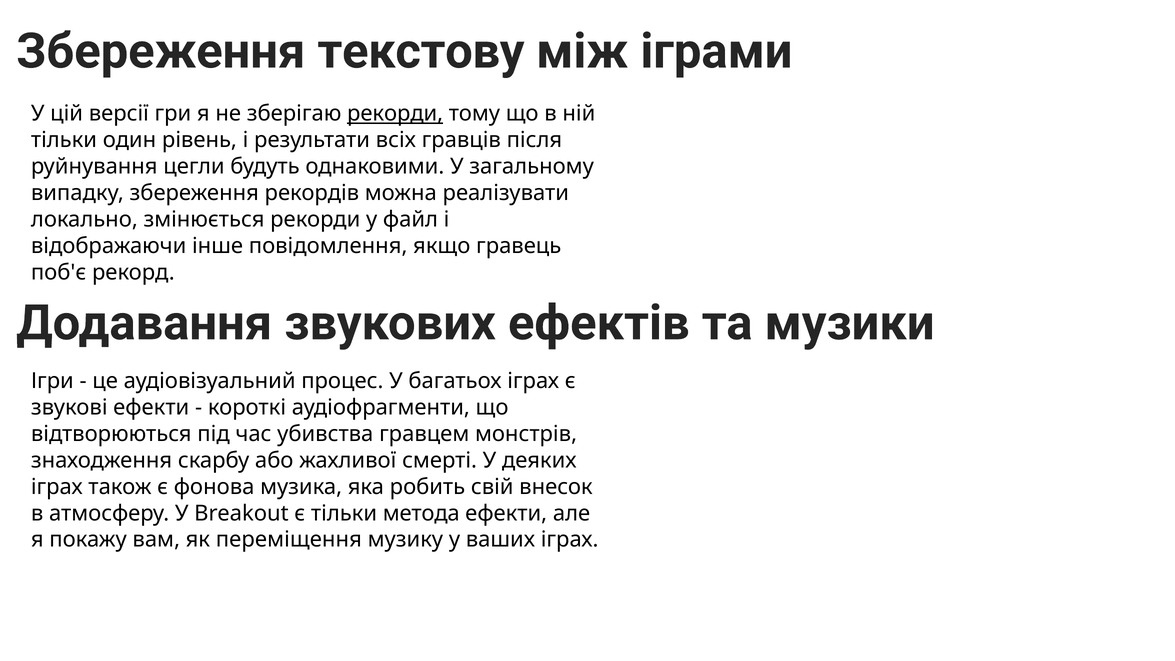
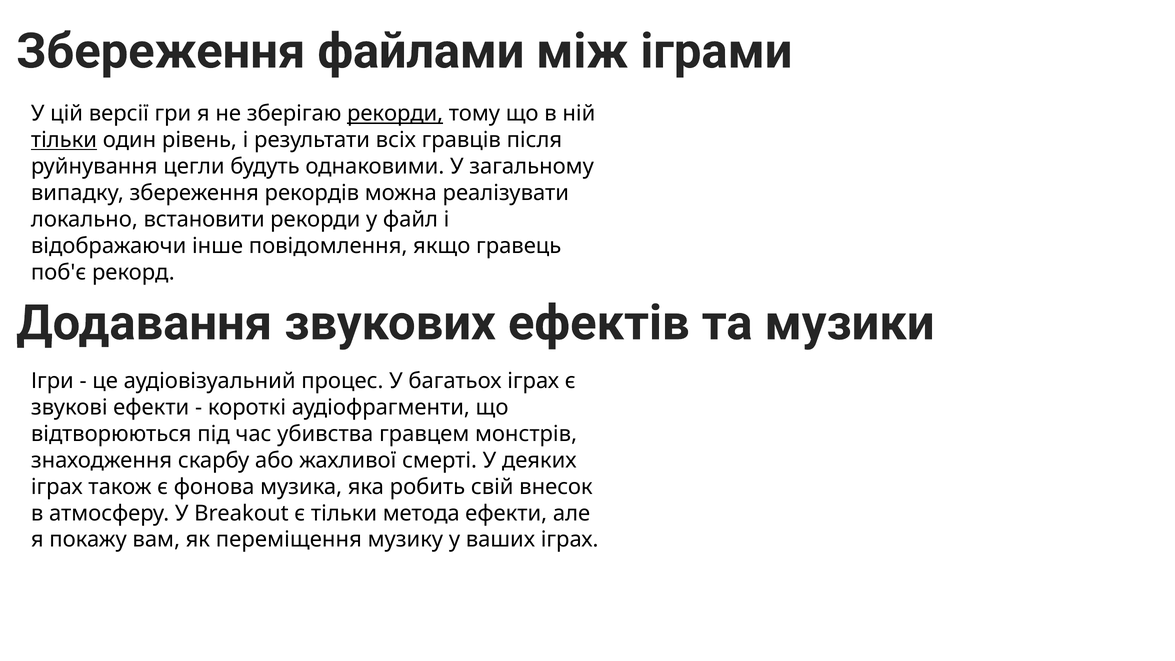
текстову: текстову -> файлами
тільки at (64, 140) underline: none -> present
змінюється: змінюється -> встановити
